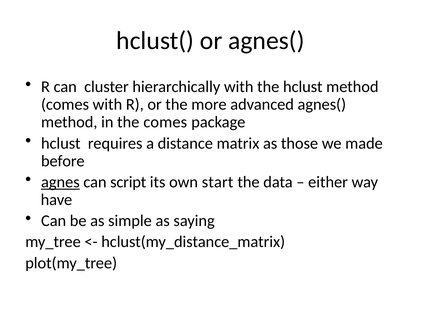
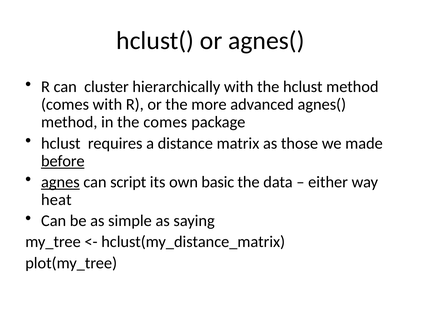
before underline: none -> present
start: start -> basic
have: have -> heat
